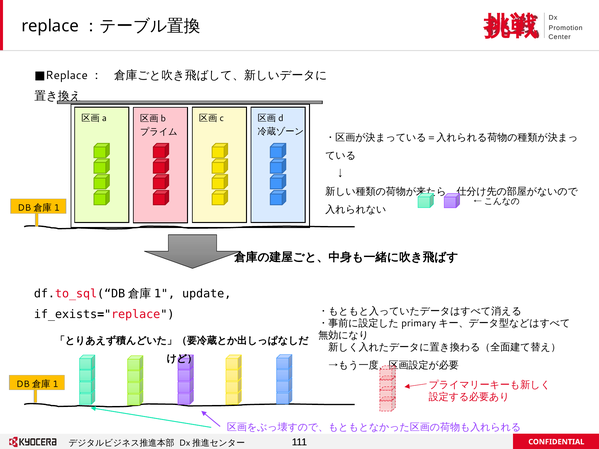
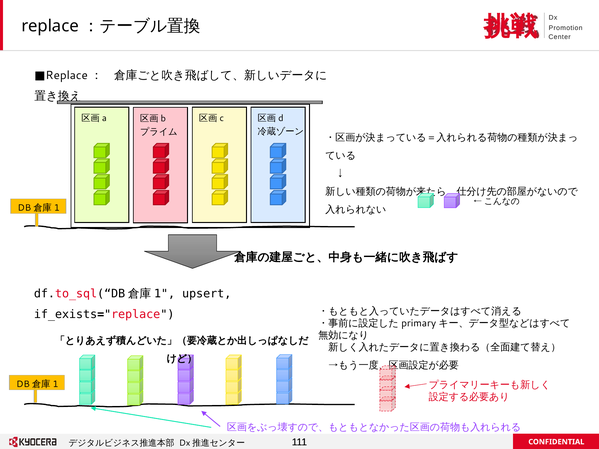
update: update -> upsert
